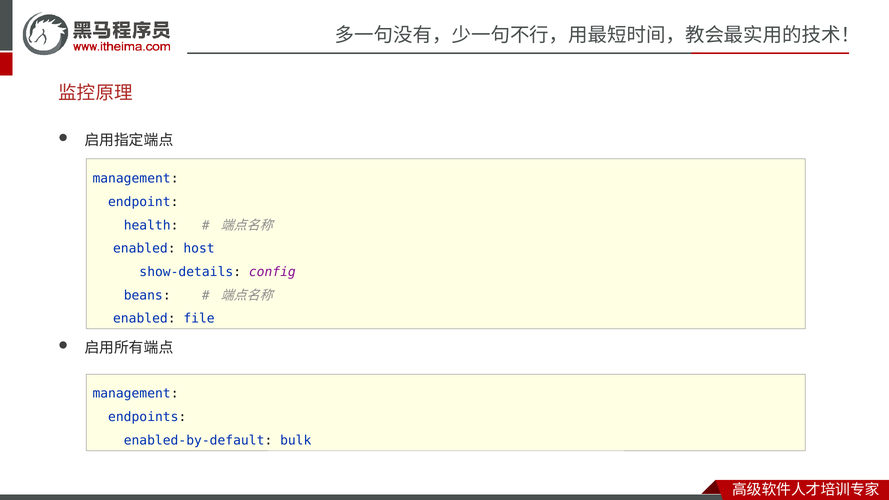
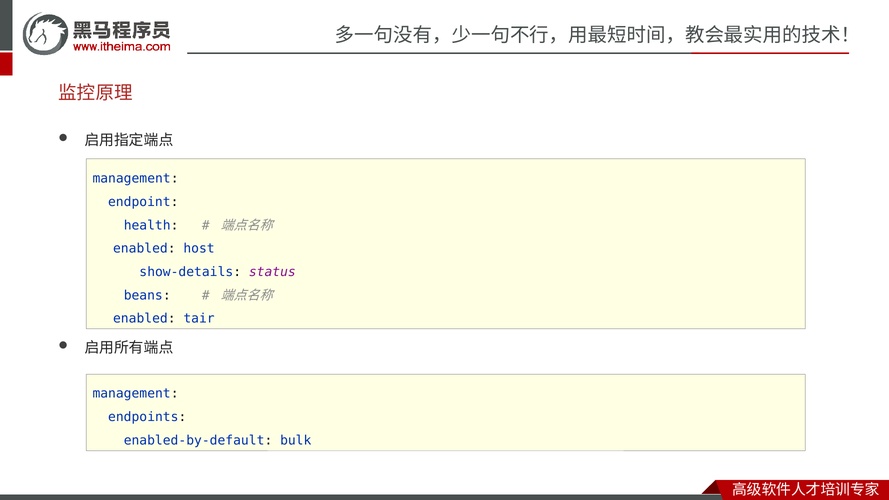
config: config -> status
file: file -> tair
